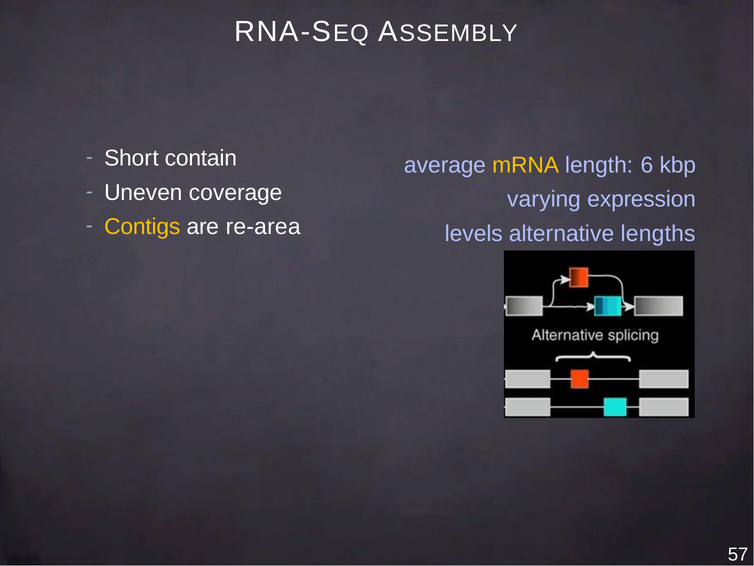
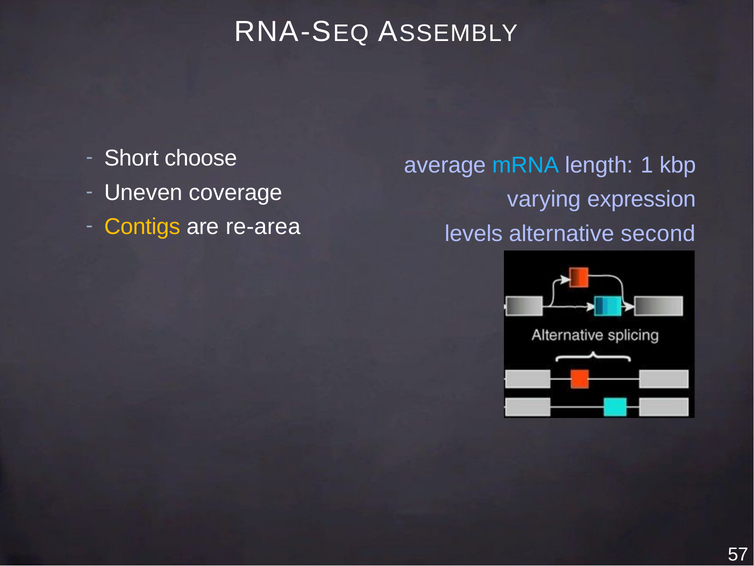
contain: contain -> choose
mRNA colour: yellow -> light blue
6: 6 -> 1
lengths: lengths -> second
